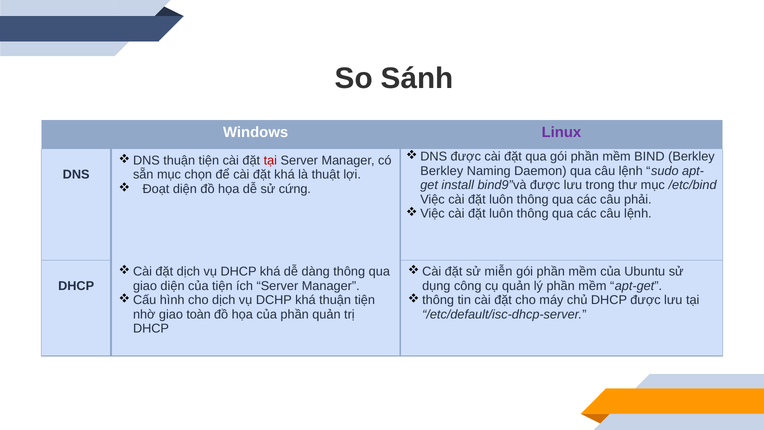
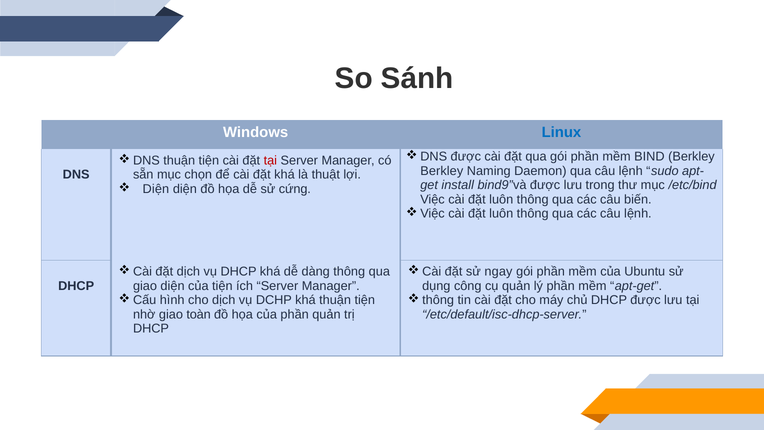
Linux colour: purple -> blue
Đoạt at (156, 189): Đoạt -> Diện
phải: phải -> biến
miễn: miễn -> ngay
